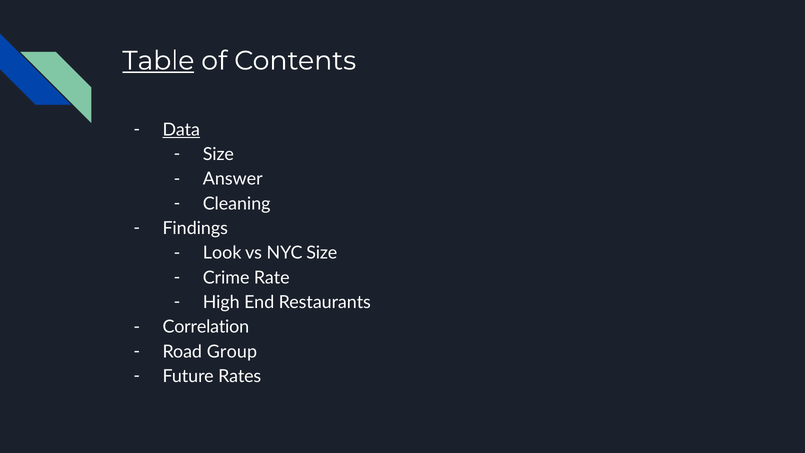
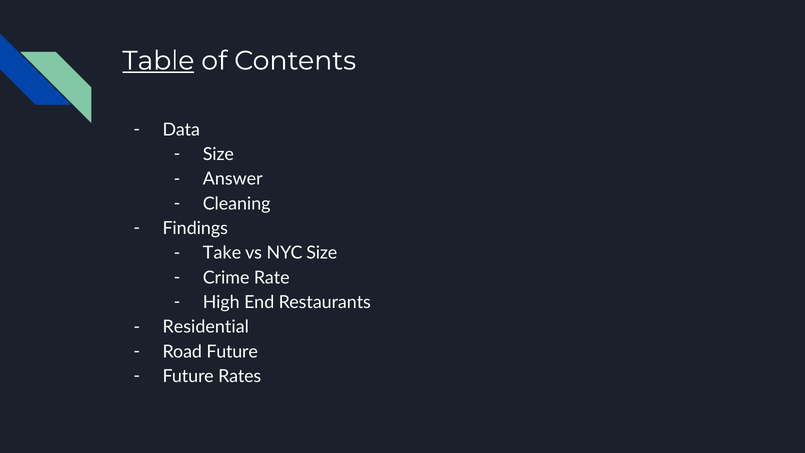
Data underline: present -> none
Look: Look -> Take
Correlation: Correlation -> Residential
Road Group: Group -> Future
